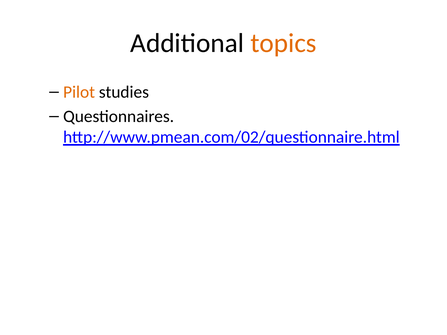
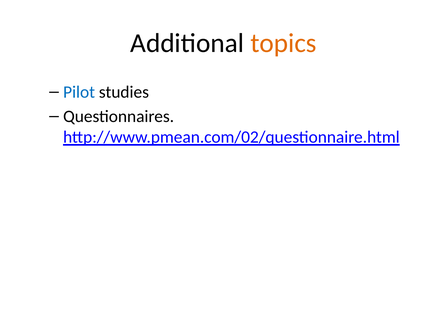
Pilot colour: orange -> blue
